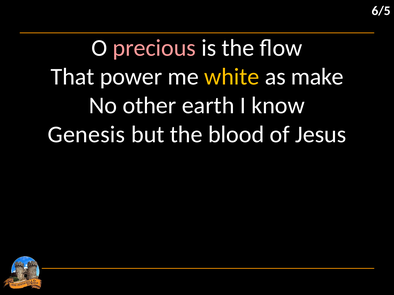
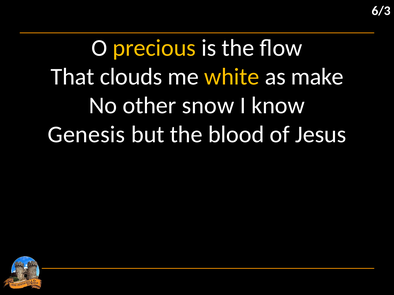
6/5: 6/5 -> 6/3
precious colour: pink -> yellow
power: power -> clouds
earth: earth -> snow
